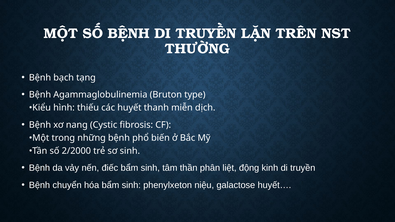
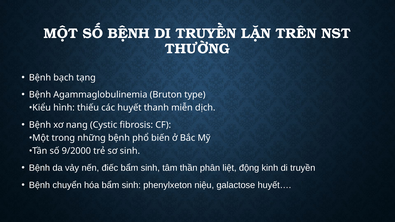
2/2000: 2/2000 -> 9/2000
